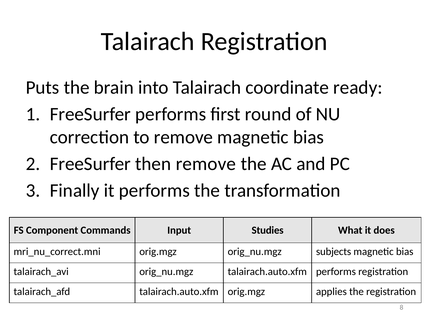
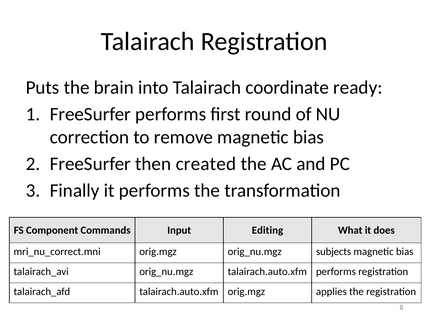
then remove: remove -> created
Studies: Studies -> Editing
